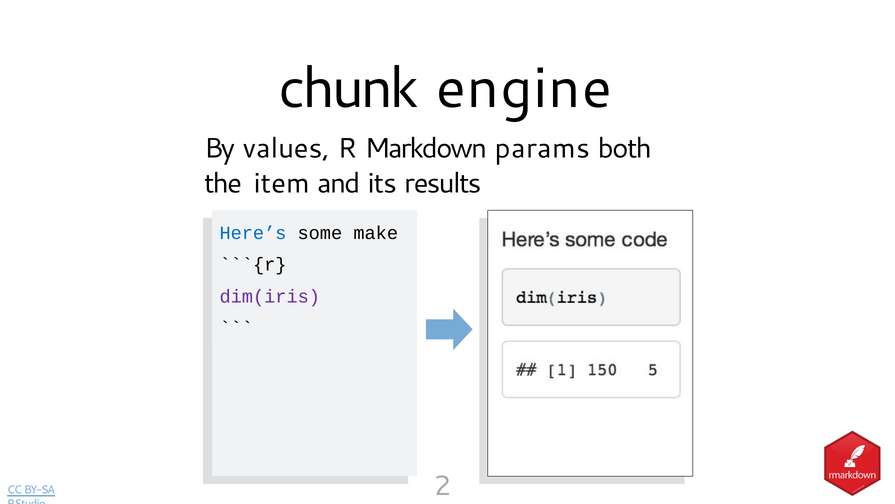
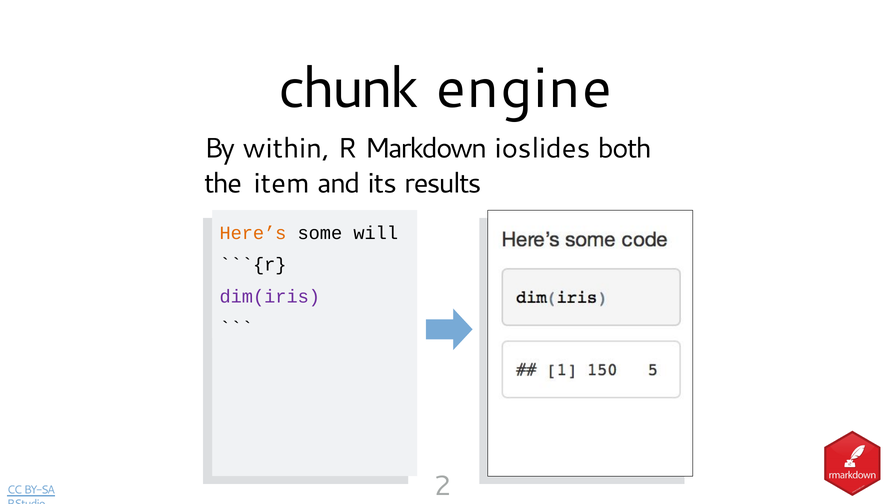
values: values -> within
params: params -> ioslides
Here’s colour: blue -> orange
make: make -> will
